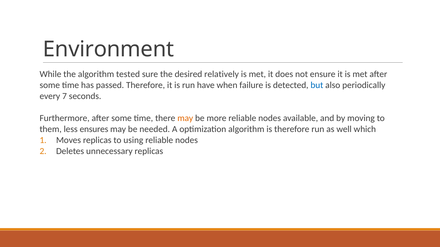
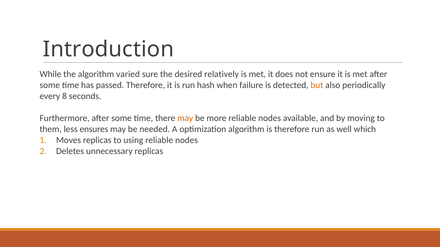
Environment: Environment -> Introduction
tested: tested -> varied
have: have -> hash
but colour: blue -> orange
7: 7 -> 8
